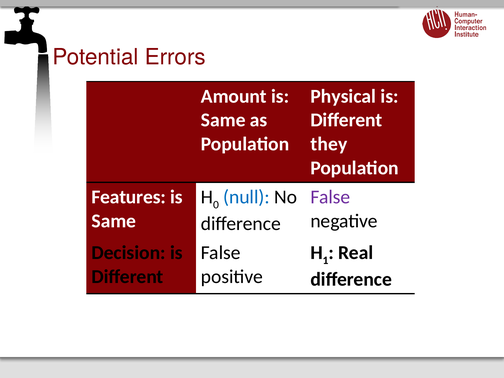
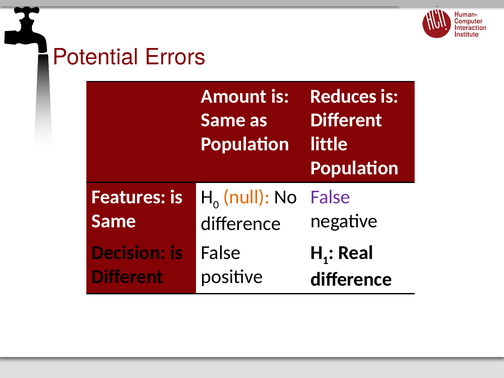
Physical: Physical -> Reduces
they: they -> little
null colour: blue -> orange
